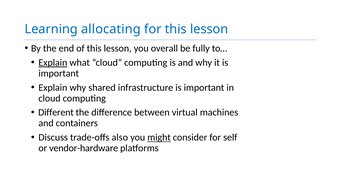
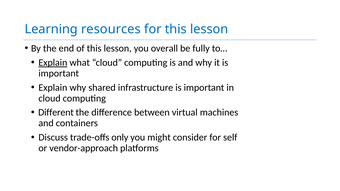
allocating: allocating -> resources
also: also -> only
might underline: present -> none
vendor-hardware: vendor-hardware -> vendor-approach
